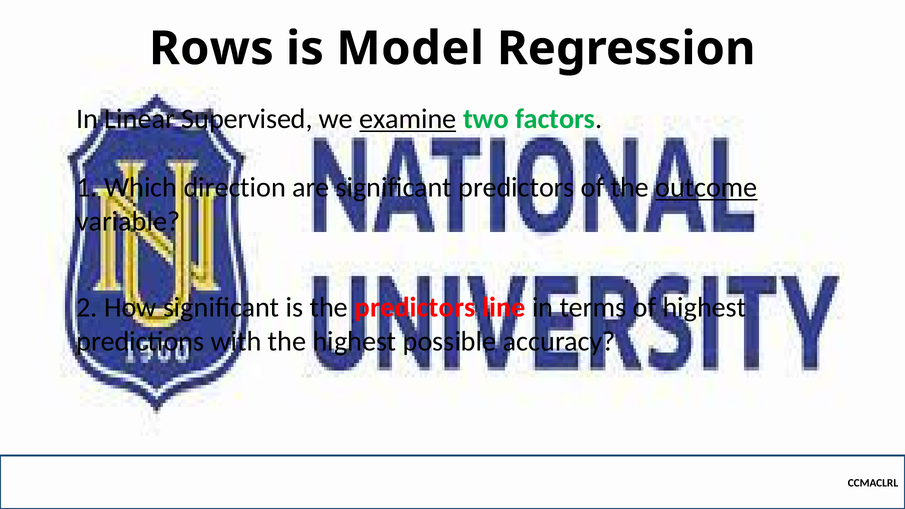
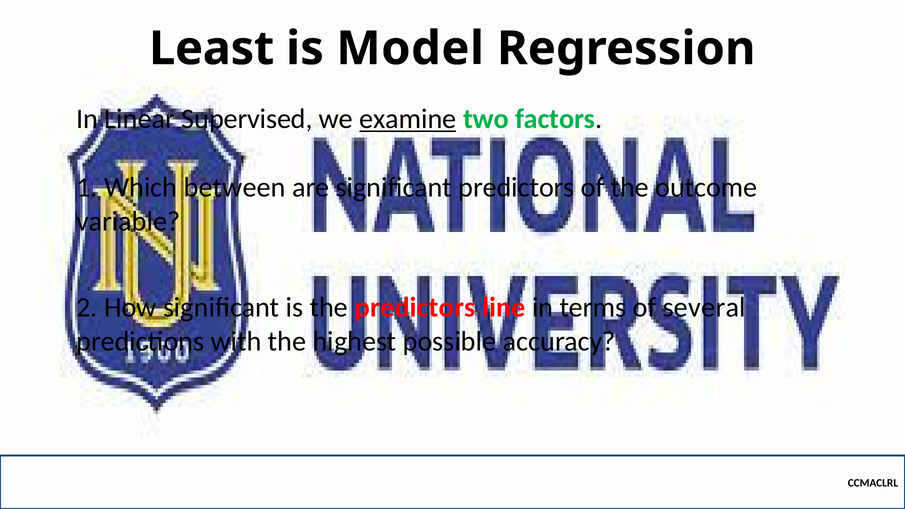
Rows: Rows -> Least
direction: direction -> between
outcome underline: present -> none
of highest: highest -> several
